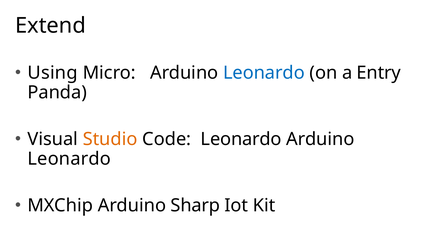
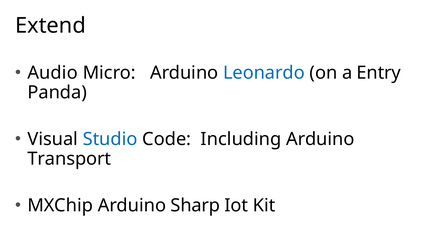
Using: Using -> Audio
Studio colour: orange -> blue
Code Leonardo: Leonardo -> Including
Leonardo at (69, 159): Leonardo -> Transport
